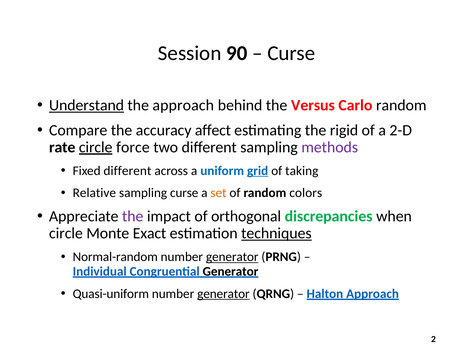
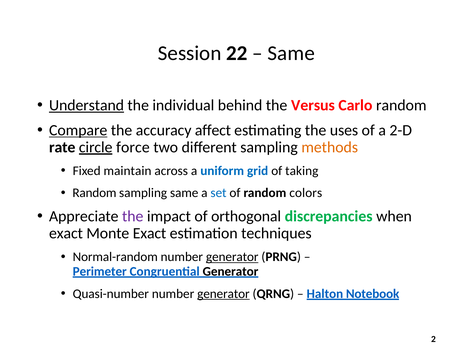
90: 90 -> 22
Curse at (291, 53): Curse -> Same
the approach: approach -> individual
Compare underline: none -> present
rigid: rigid -> uses
methods colour: purple -> orange
Fixed different: different -> maintain
grid underline: present -> none
Relative at (94, 193): Relative -> Random
sampling curse: curse -> same
set colour: orange -> blue
circle at (66, 233): circle -> exact
techniques underline: present -> none
Individual: Individual -> Perimeter
Quasi-uniform: Quasi-uniform -> Quasi-number
Halton Approach: Approach -> Notebook
